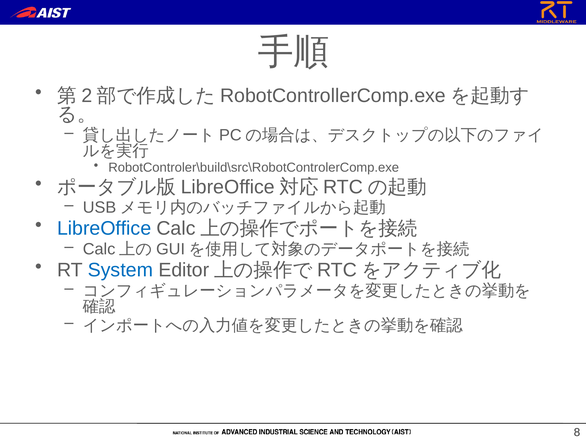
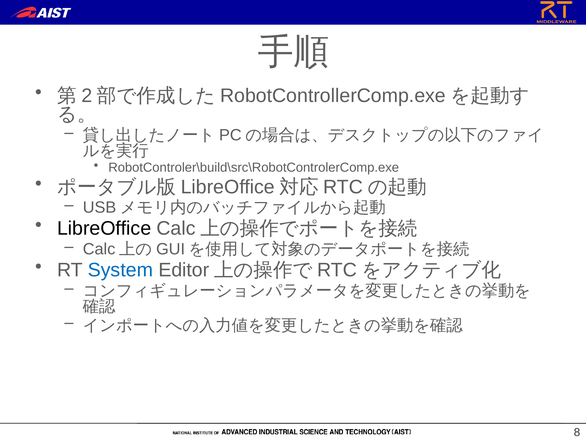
LibreOffice at (104, 228) colour: blue -> black
